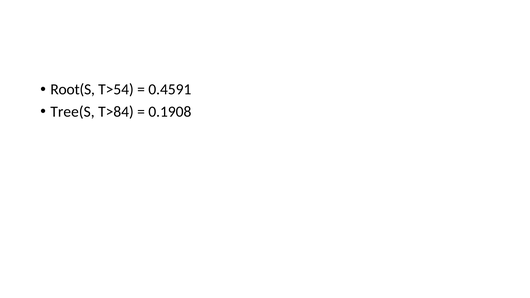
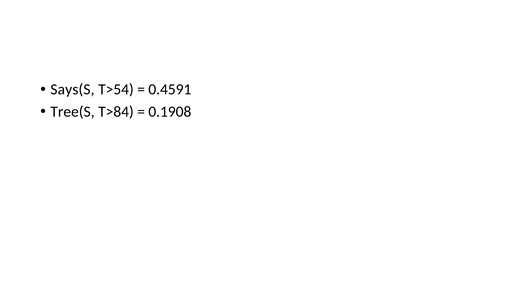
Root(S: Root(S -> Says(S
